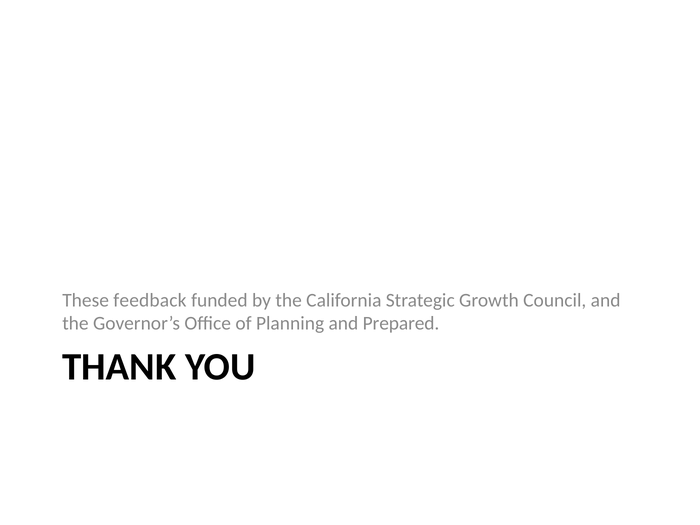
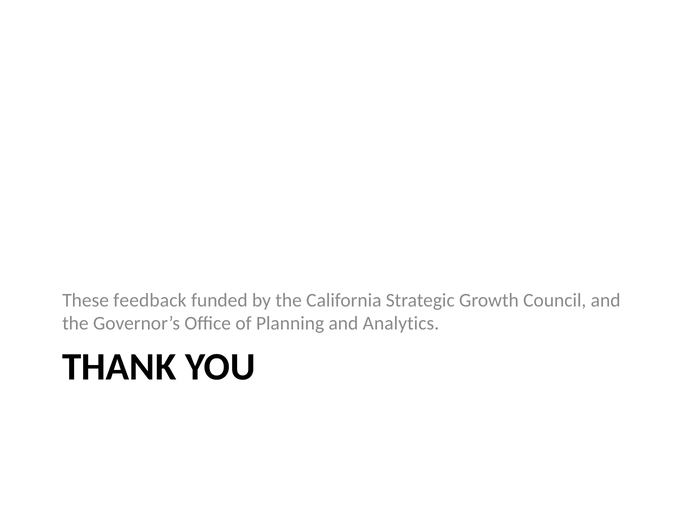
Prepared: Prepared -> Analytics
